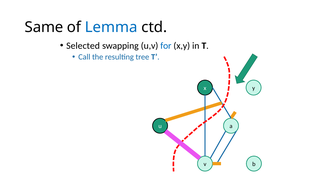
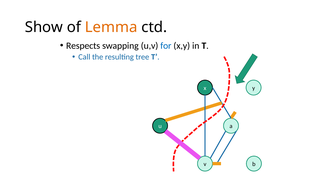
Same: Same -> Show
Lemma colour: blue -> orange
Selected: Selected -> Respects
